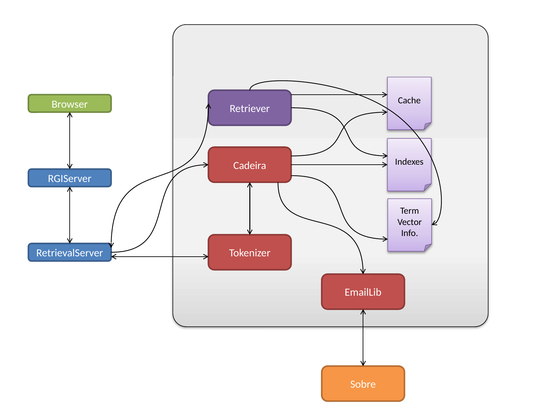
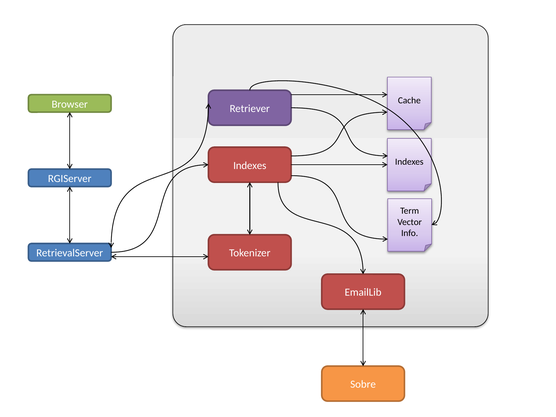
Cadeira at (250, 165): Cadeira -> Indexes
